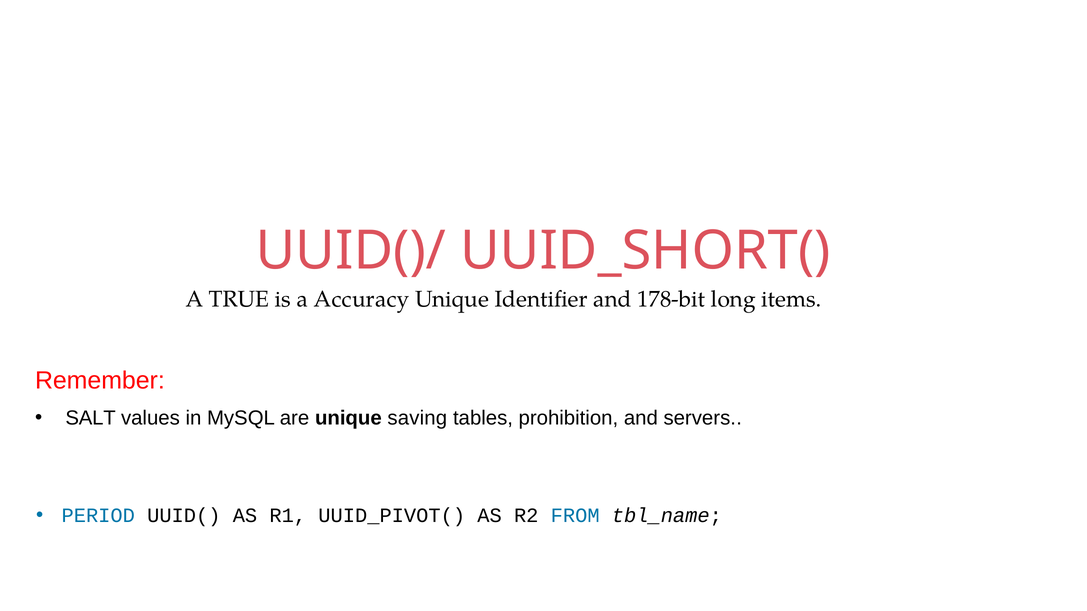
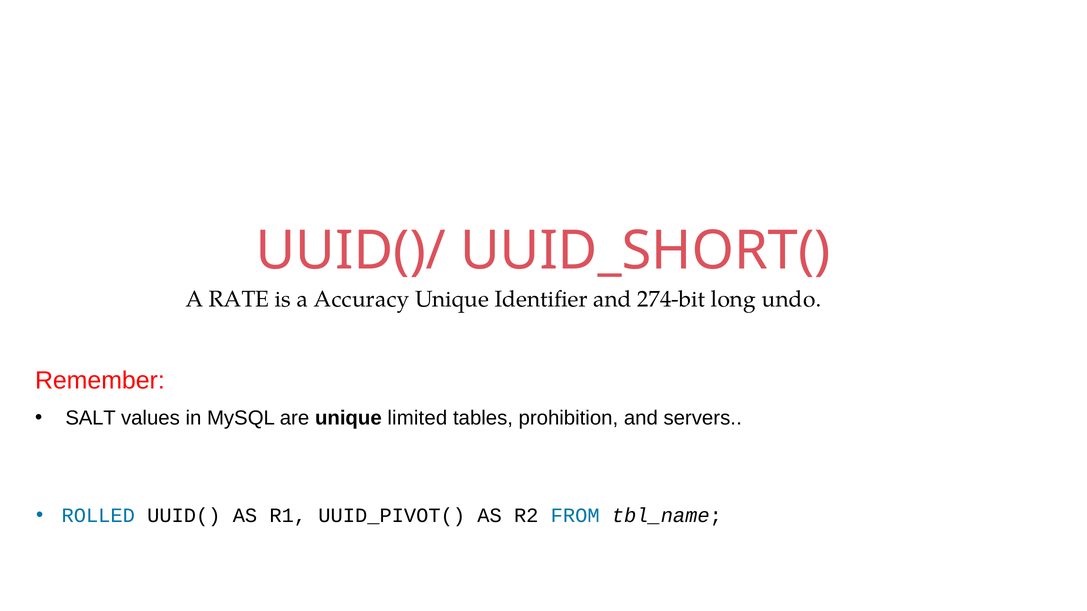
TRUE: TRUE -> RATE
178-bit: 178-bit -> 274-bit
items: items -> undo
saving: saving -> limited
PERIOD: PERIOD -> ROLLED
